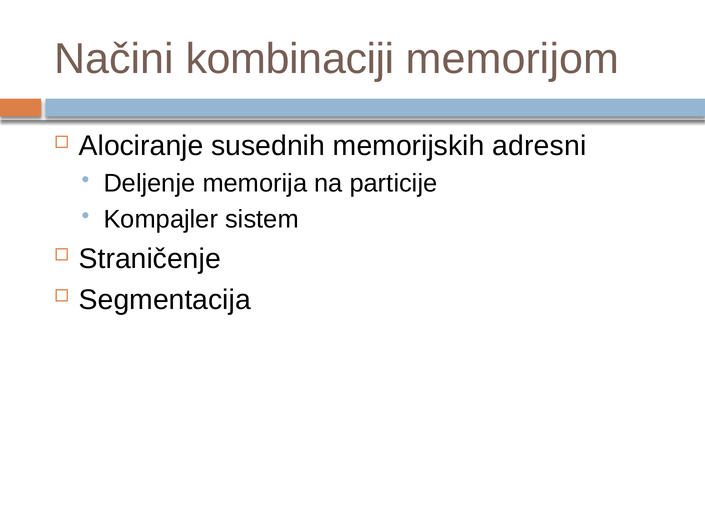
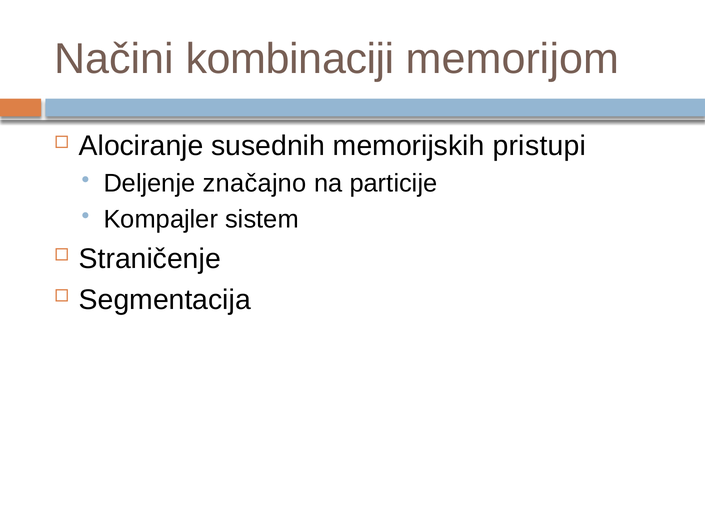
adresni: adresni -> pristupi
memorija: memorija -> značajno
